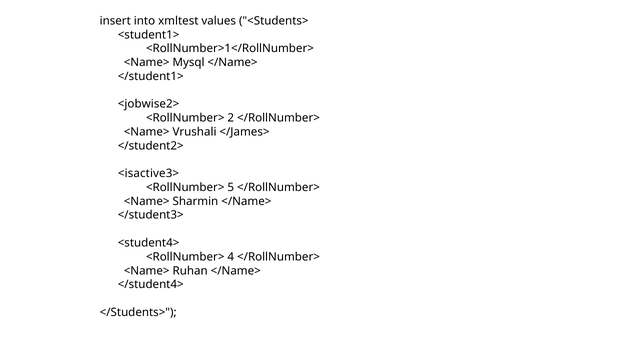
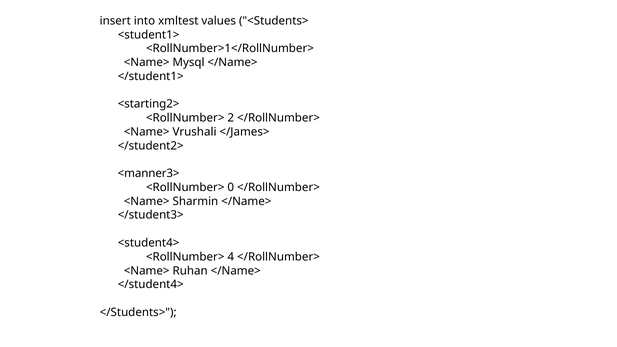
<jobwise2>: <jobwise2> -> <starting2>
<isactive3>: <isactive3> -> <manner3>
5: 5 -> 0
